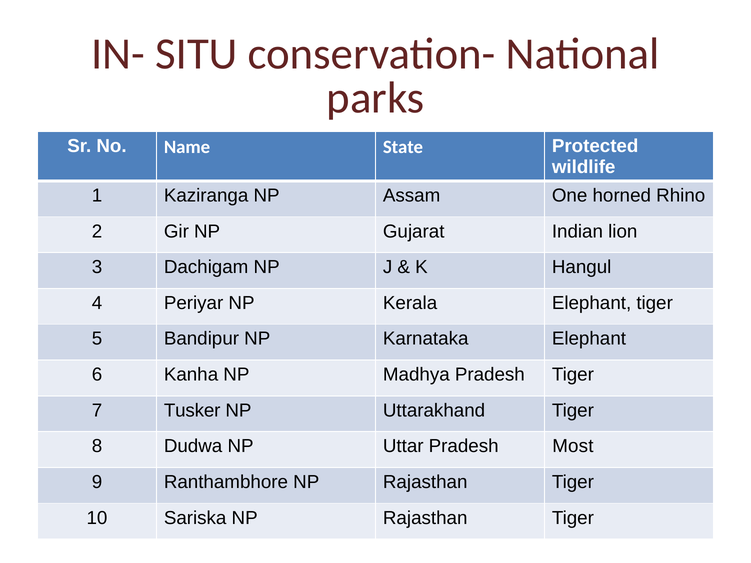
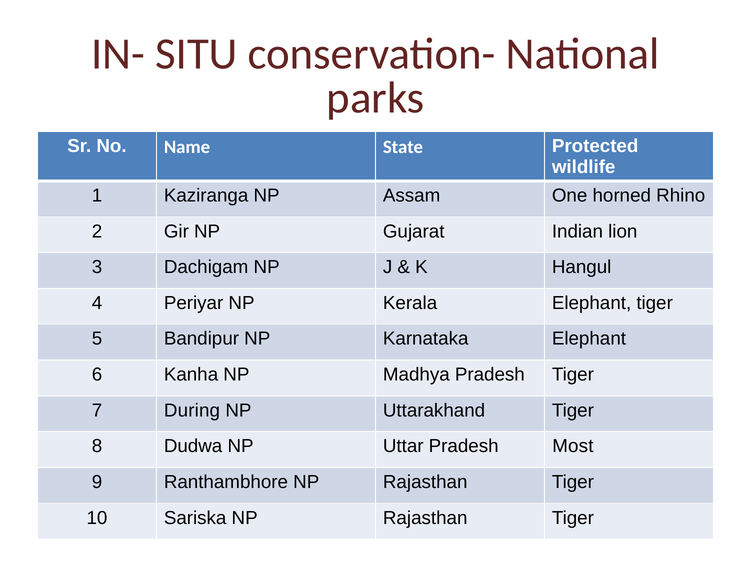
Tusker: Tusker -> During
